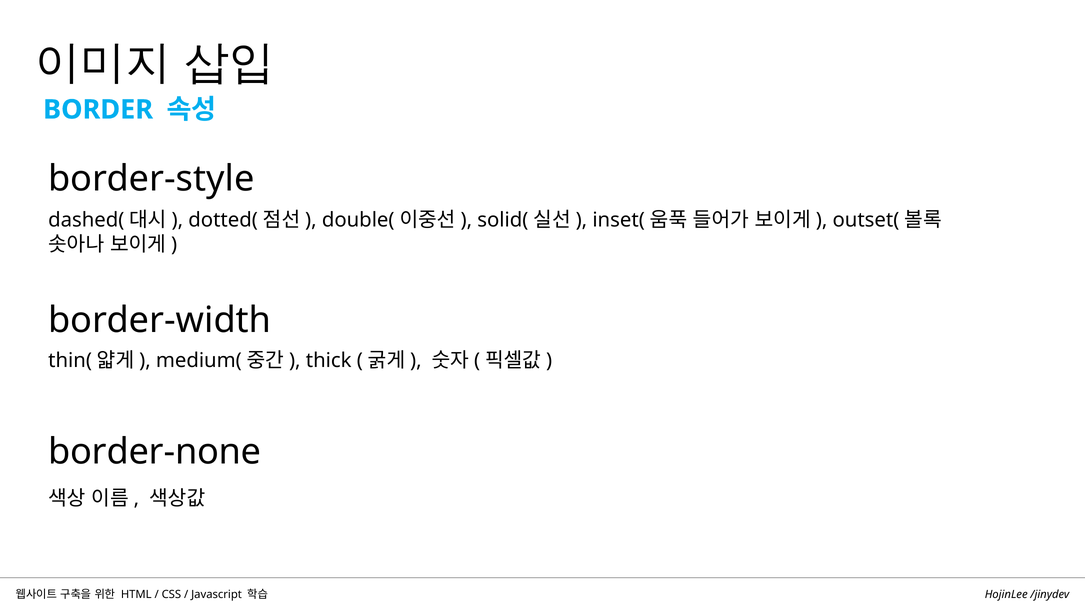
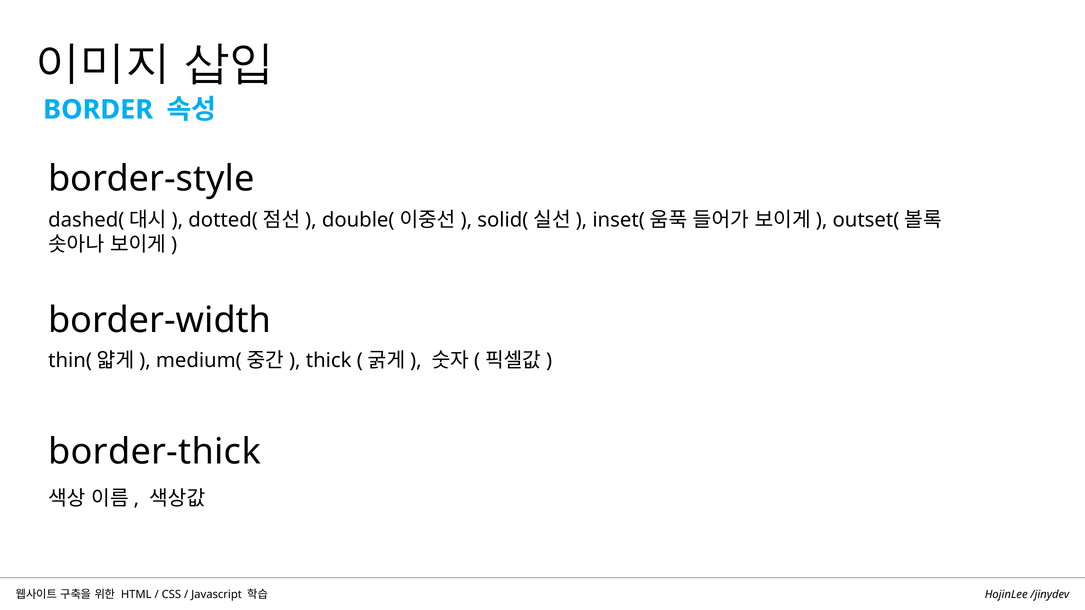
border-none: border-none -> border-thick
